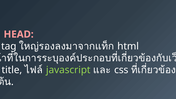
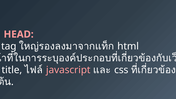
javascript colour: light green -> pink
